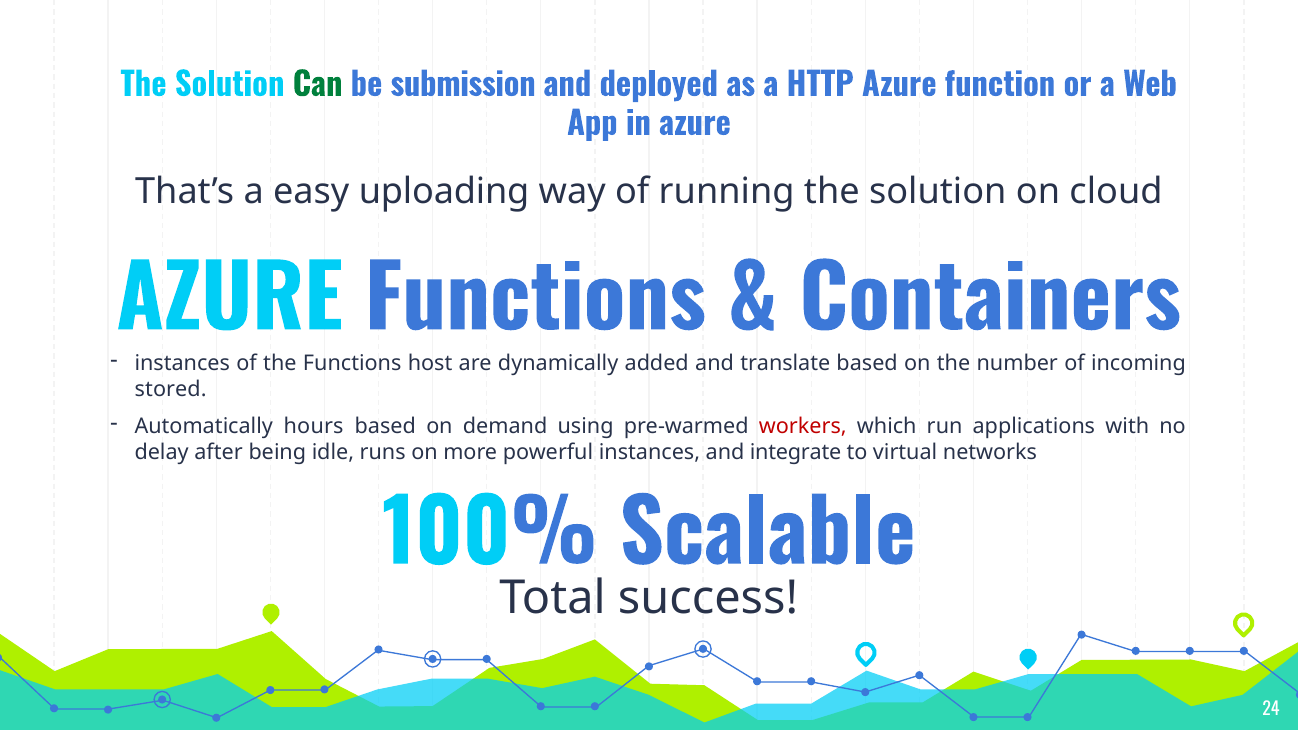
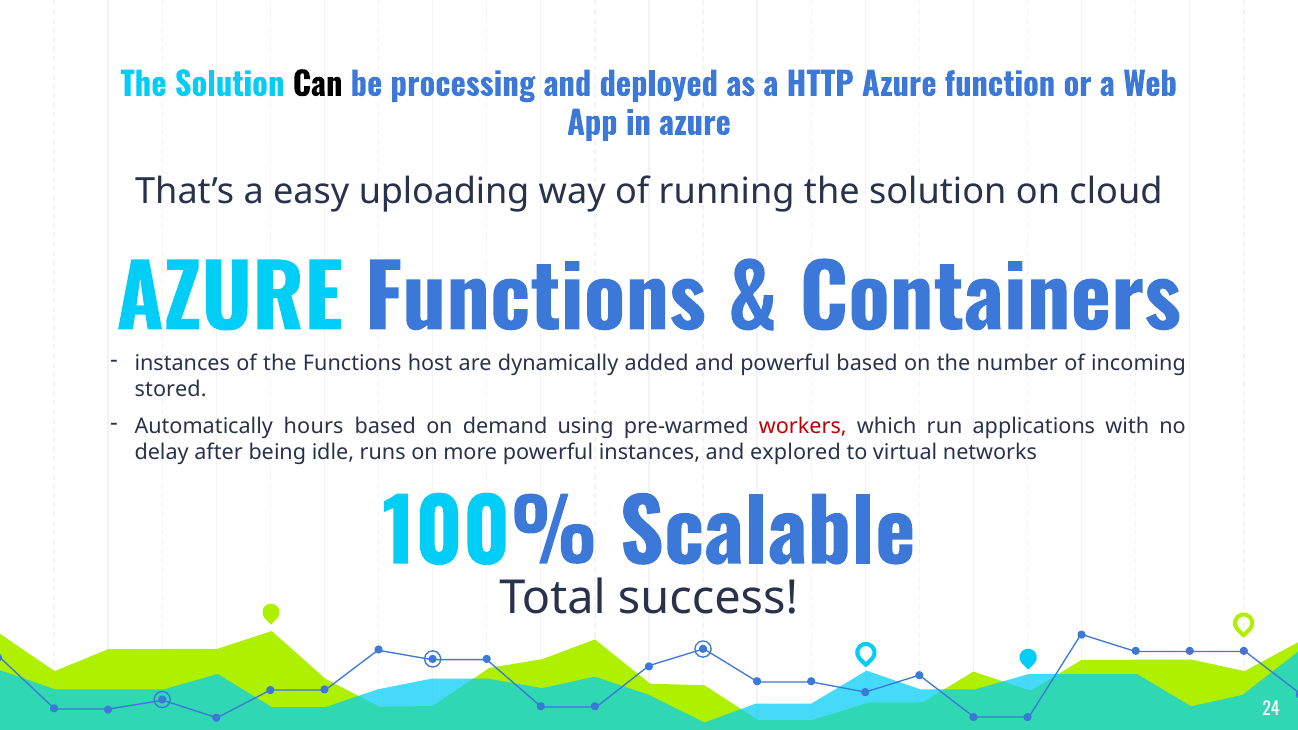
Can colour: green -> black
submission: submission -> processing
and translate: translate -> powerful
integrate: integrate -> explored
